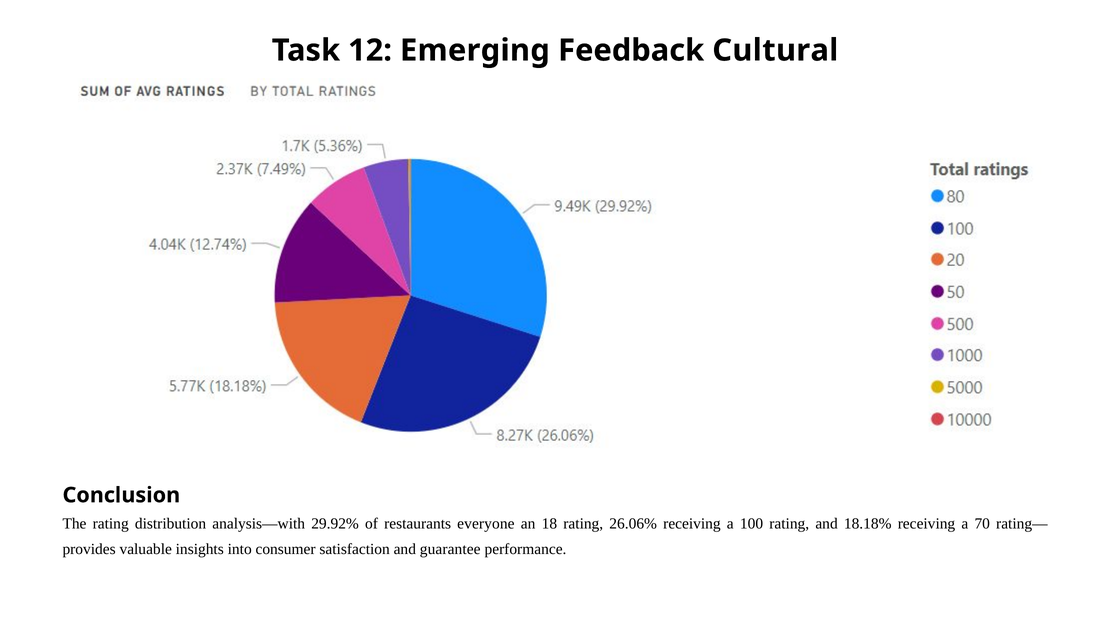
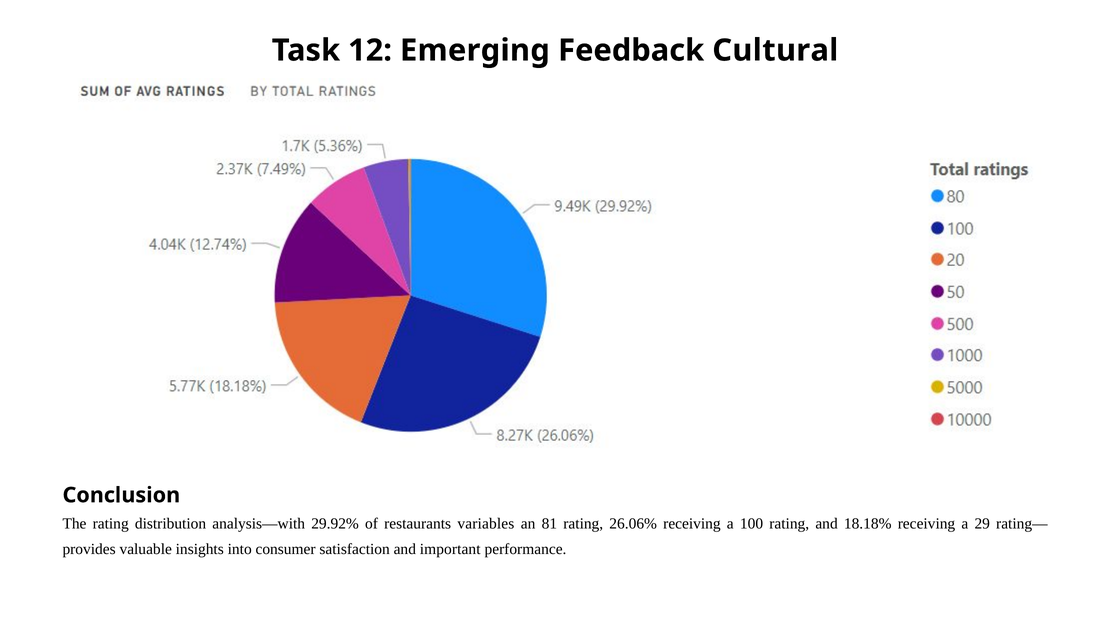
everyone: everyone -> variables
18: 18 -> 81
70: 70 -> 29
guarantee: guarantee -> important
